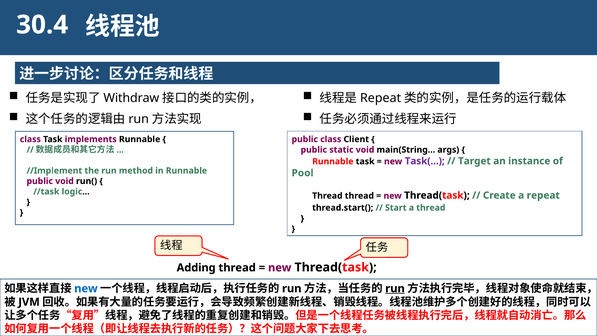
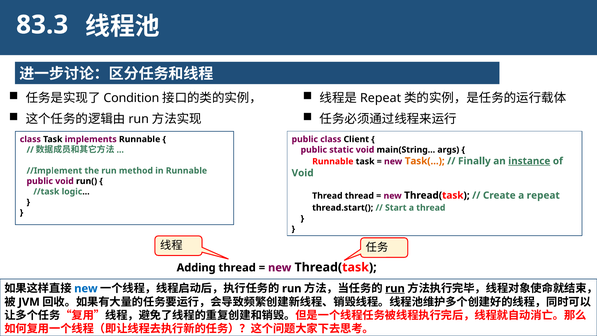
30.4: 30.4 -> 83.3
Withdraw: Withdraw -> Condition
Task( colour: purple -> orange
Target: Target -> Finally
instance underline: none -> present
Pool at (303, 173): Pool -> Void
